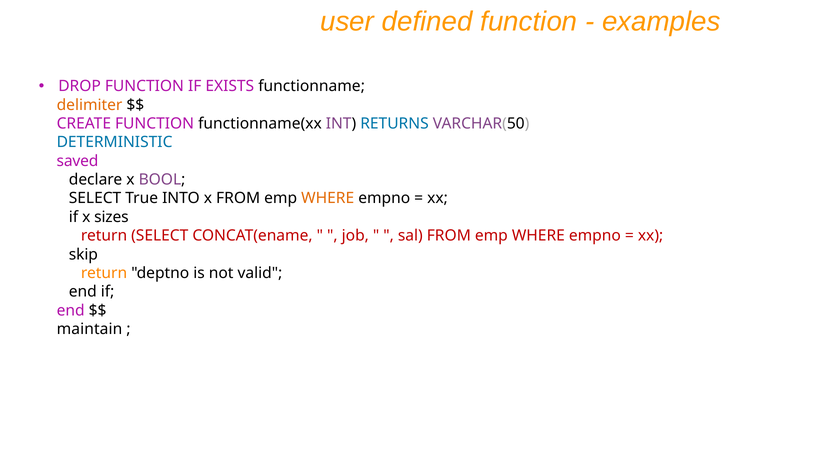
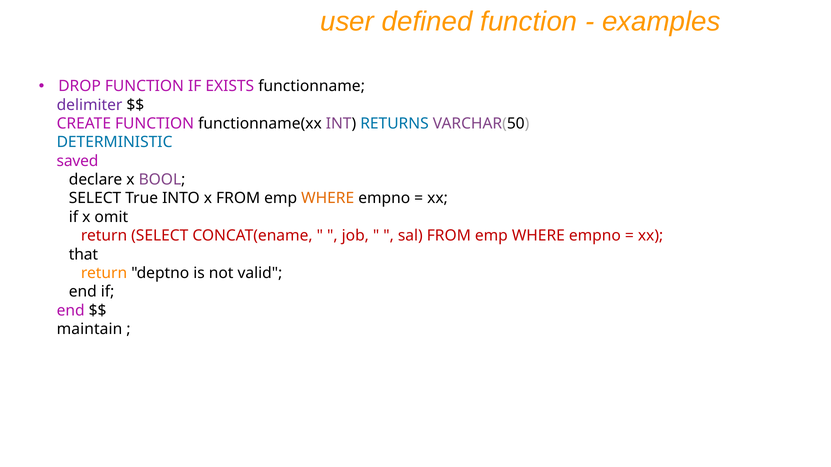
delimiter colour: orange -> purple
sizes: sizes -> omit
skip: skip -> that
